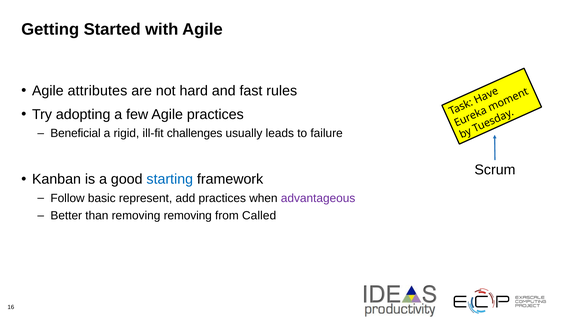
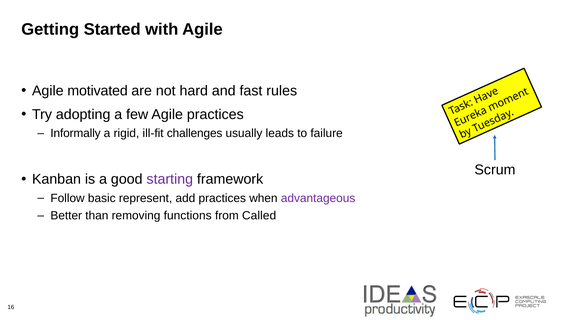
attributes: attributes -> motivated
Beneficial: Beneficial -> Informally
starting colour: blue -> purple
removing removing: removing -> functions
